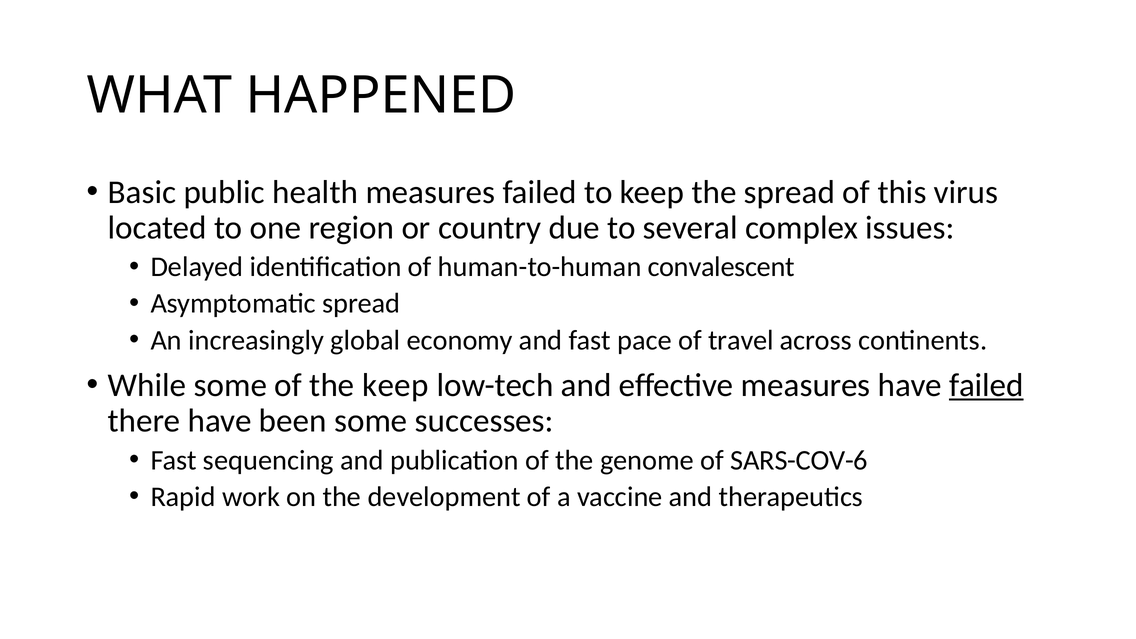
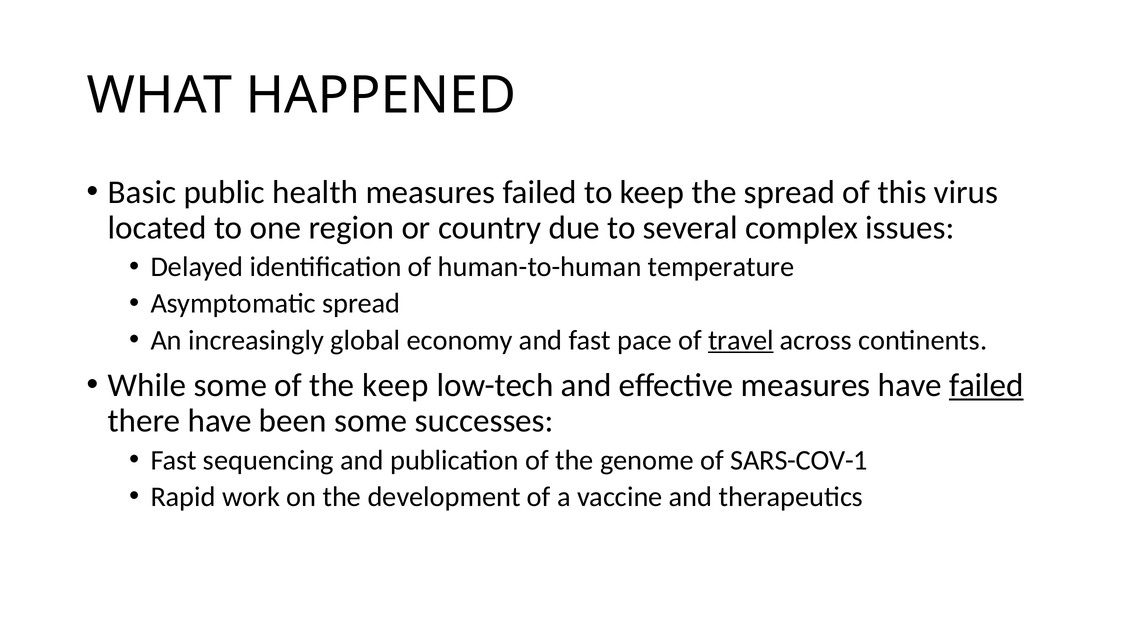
convalescent: convalescent -> temperature
travel underline: none -> present
SARS-COV-6: SARS-COV-6 -> SARS-COV-1
